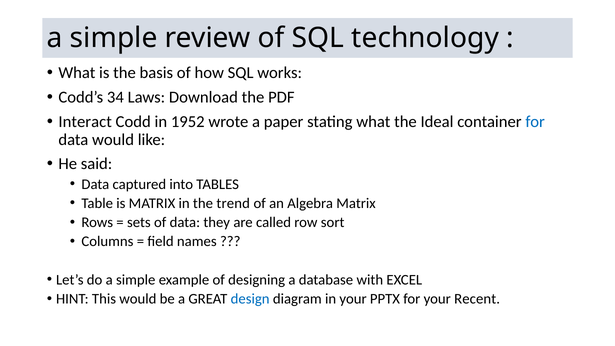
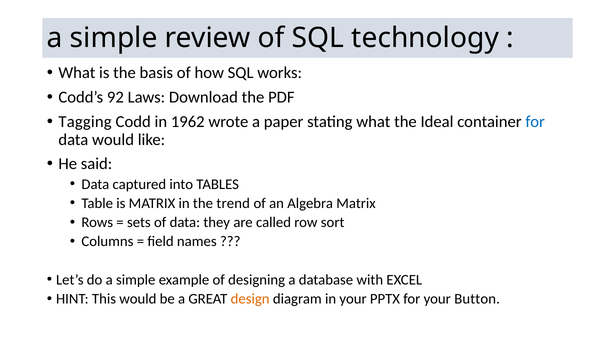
34: 34 -> 92
Interact: Interact -> Tagging
1952: 1952 -> 1962
design colour: blue -> orange
Recent: Recent -> Button
